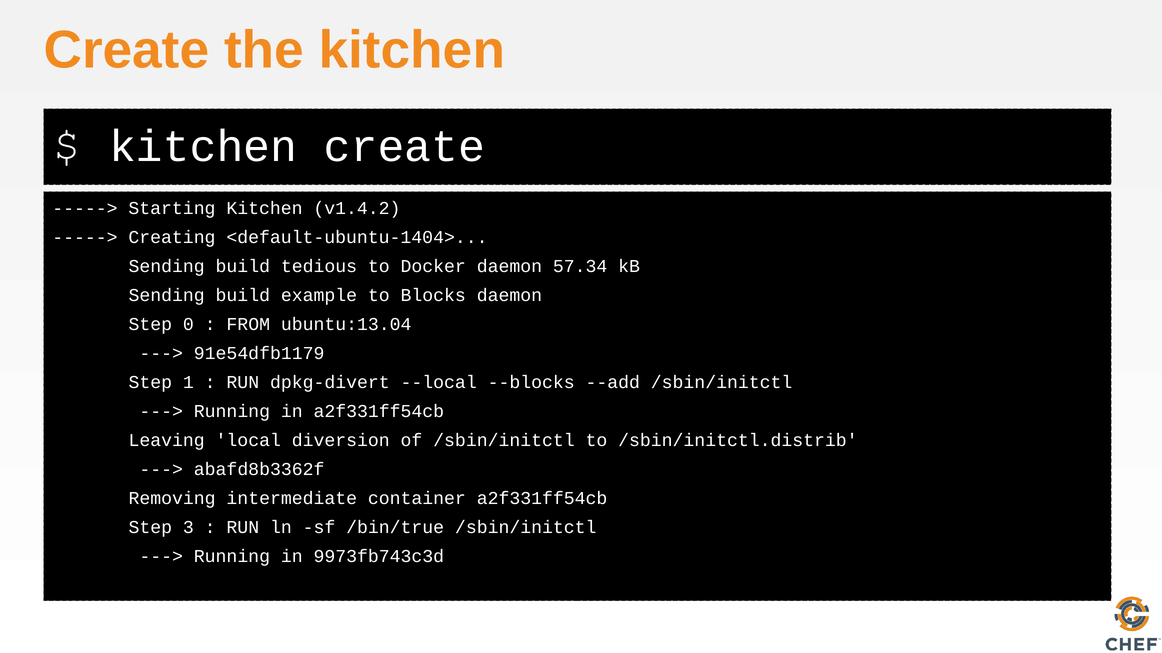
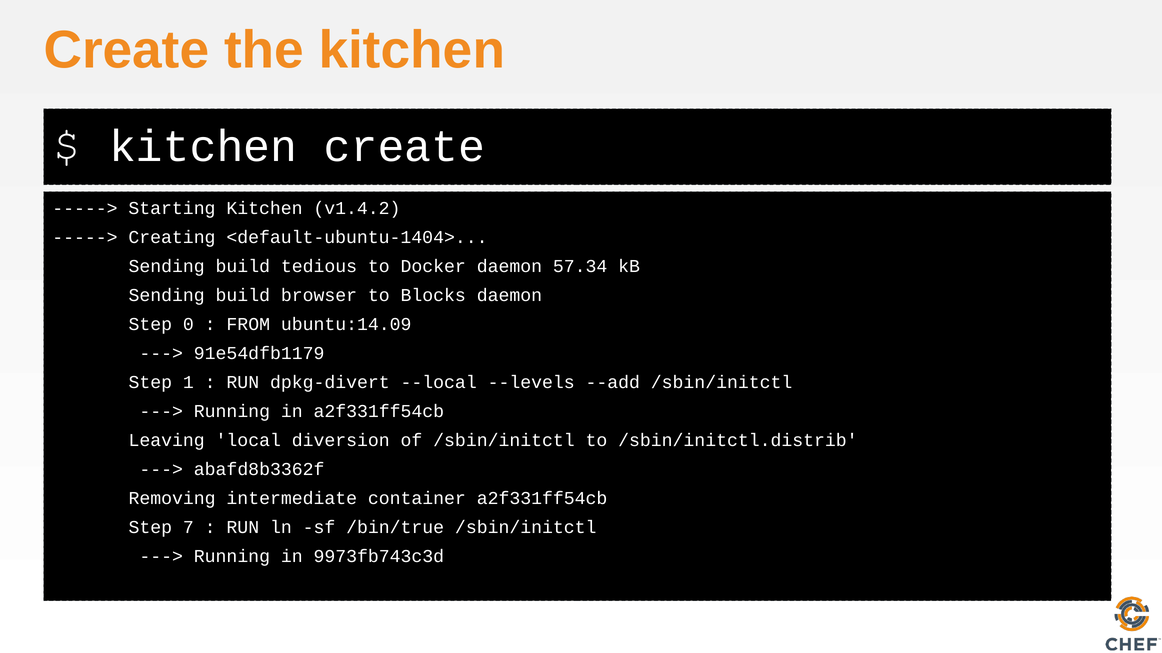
example: example -> browser
ubuntu:13.04: ubuntu:13.04 -> ubuntu:14.09
--blocks: --blocks -> --levels
3: 3 -> 7
